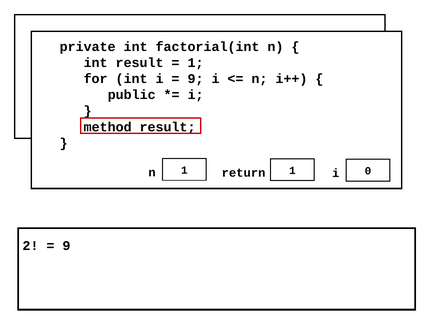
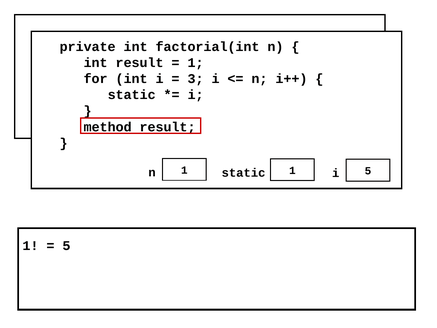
9 at (196, 79): 9 -> 3
public at (132, 95): public -> static
n 0: 0 -> 5
return at (244, 173): return -> static
2 at (30, 246): 2 -> 1
9 at (66, 246): 9 -> 5
